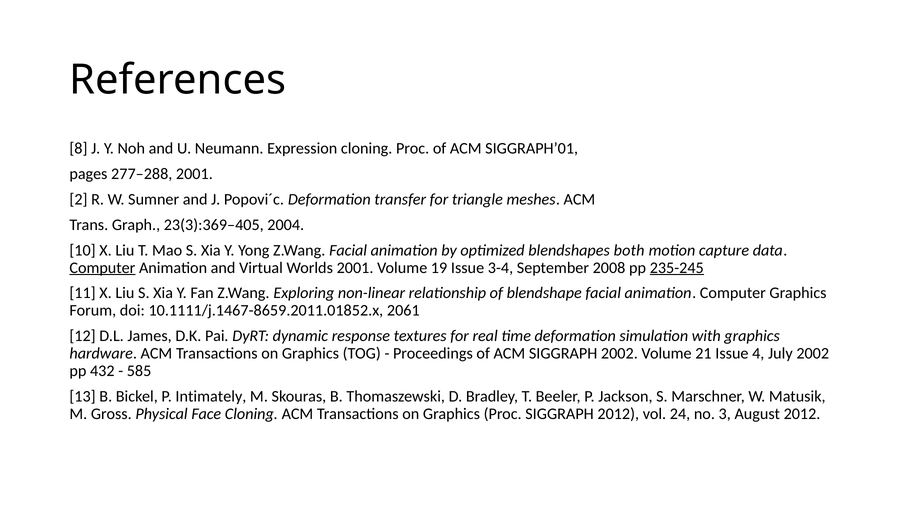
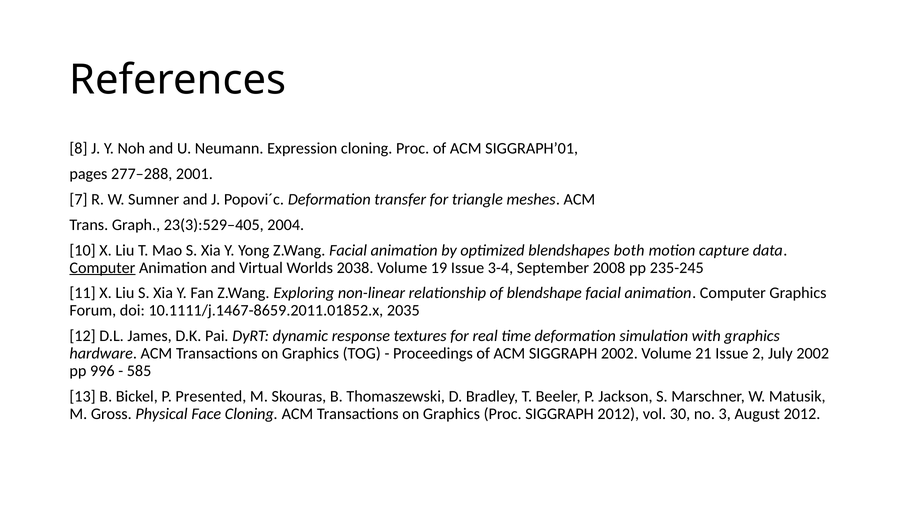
2: 2 -> 7
23(3):369–405: 23(3):369–405 -> 23(3):529–405
Worlds 2001: 2001 -> 2038
235-245 underline: present -> none
2061: 2061 -> 2035
4: 4 -> 2
432: 432 -> 996
Intimately: Intimately -> Presented
24: 24 -> 30
